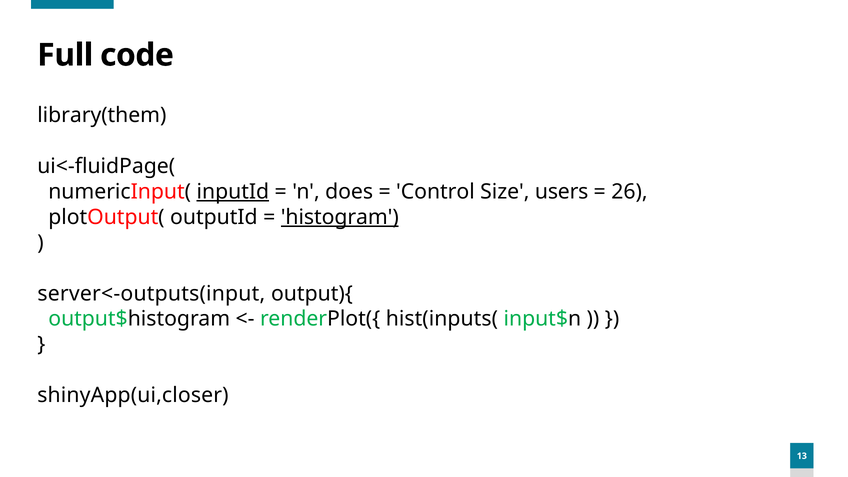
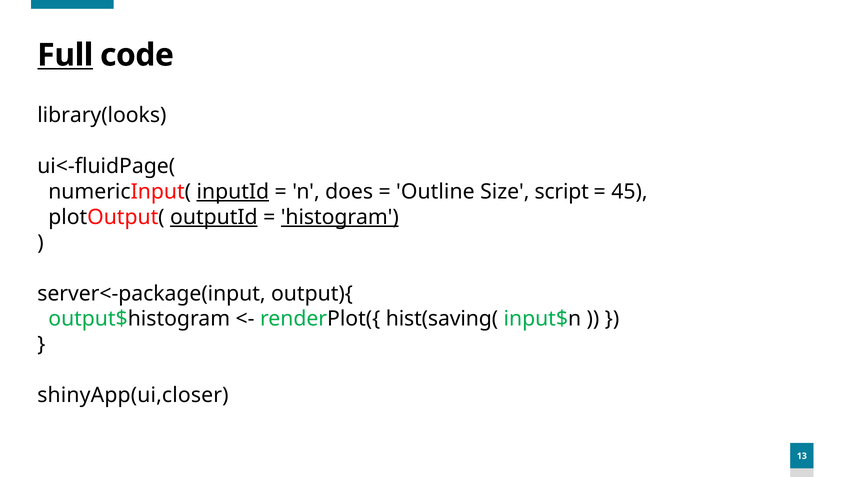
Full underline: none -> present
library(them: library(them -> library(looks
Control: Control -> Outline
users: users -> script
26: 26 -> 45
outputId underline: none -> present
server<-outputs(input: server<-outputs(input -> server<-package(input
hist(inputs(: hist(inputs( -> hist(saving(
